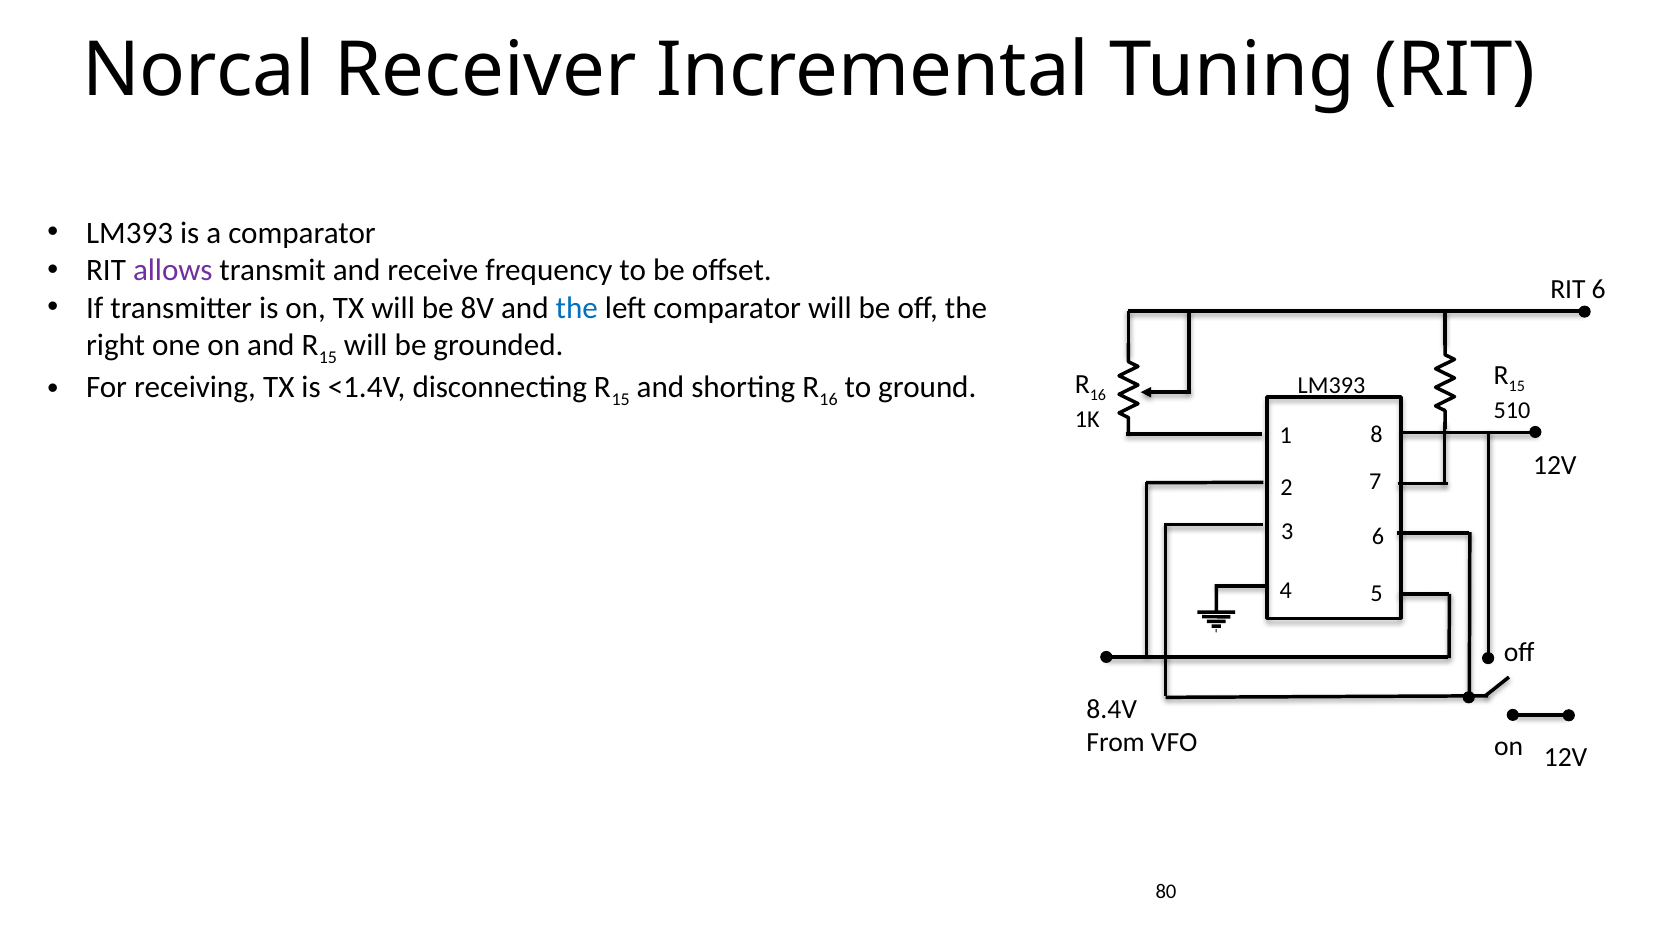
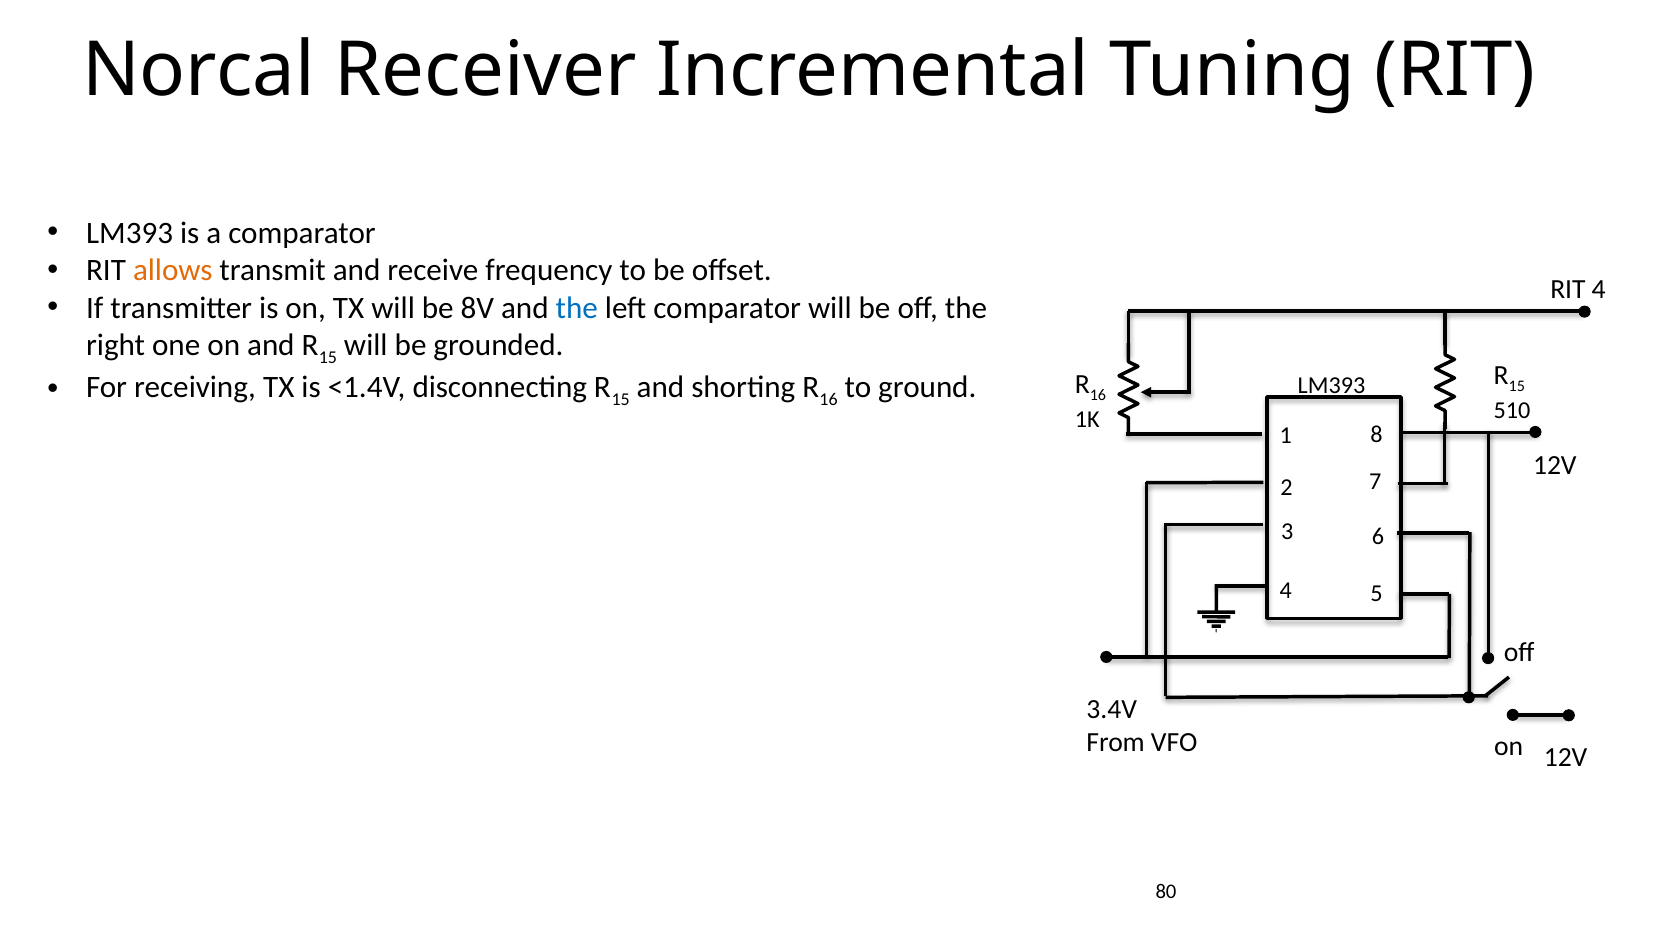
allows colour: purple -> orange
RIT 6: 6 -> 4
8.4V: 8.4V -> 3.4V
